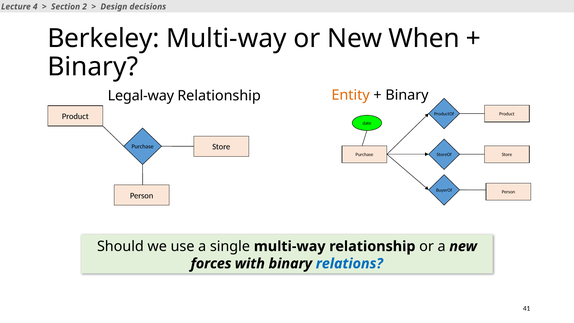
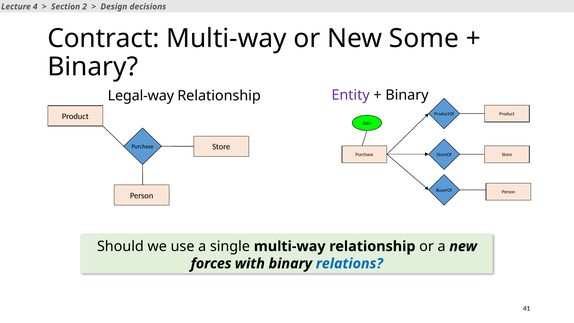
Berkeley: Berkeley -> Contract
When: When -> Some
Entity colour: orange -> purple
